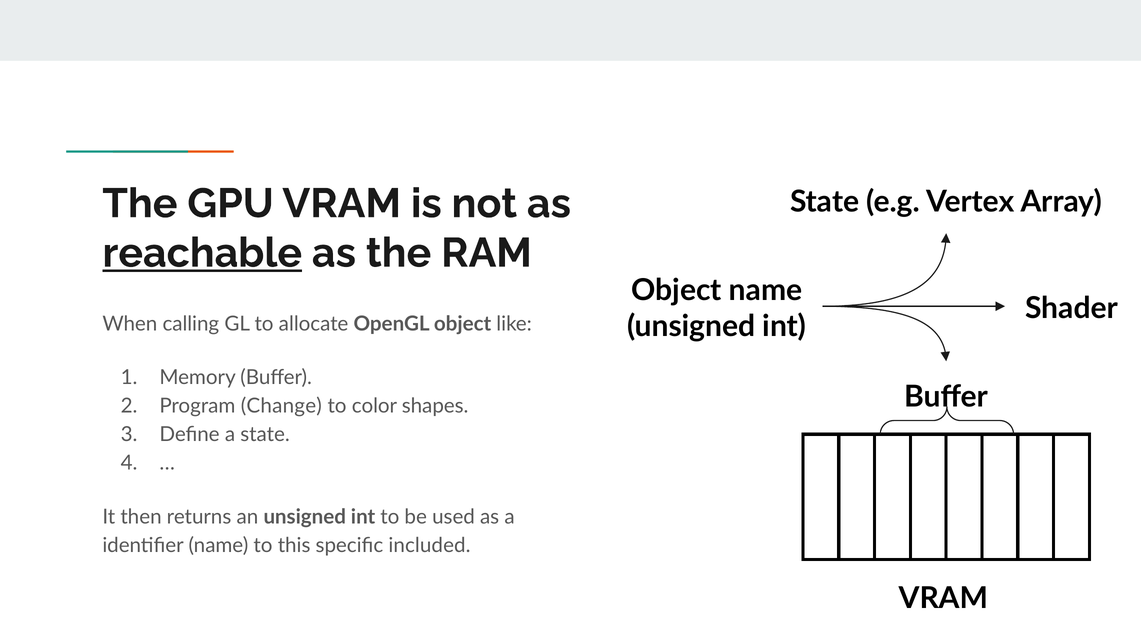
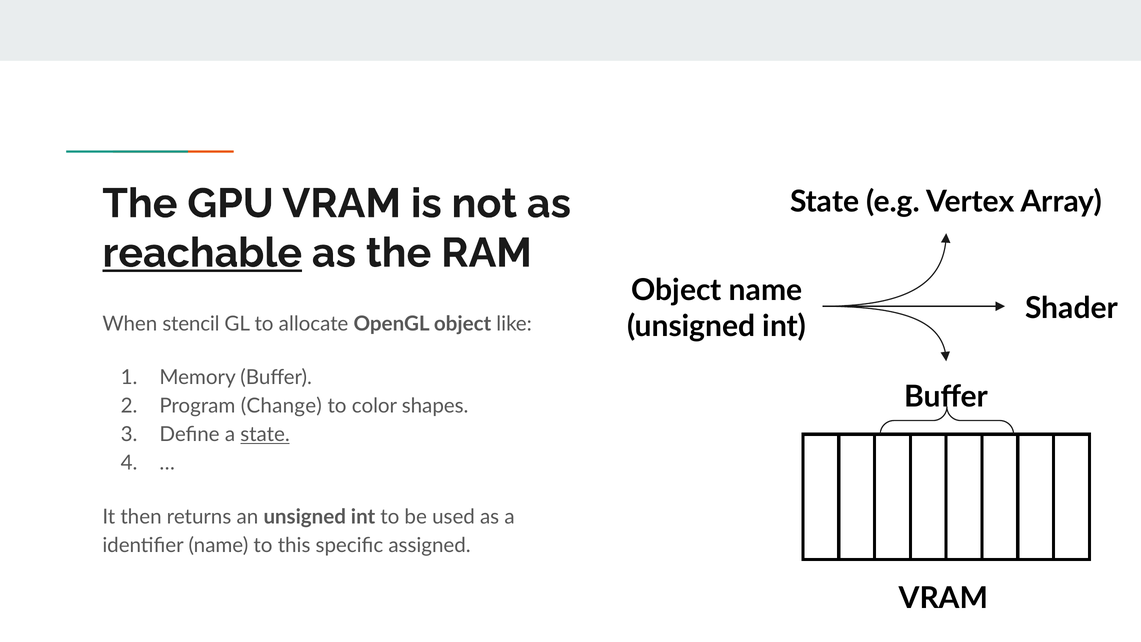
calling: calling -> stencil
state at (265, 434) underline: none -> present
included: included -> assigned
